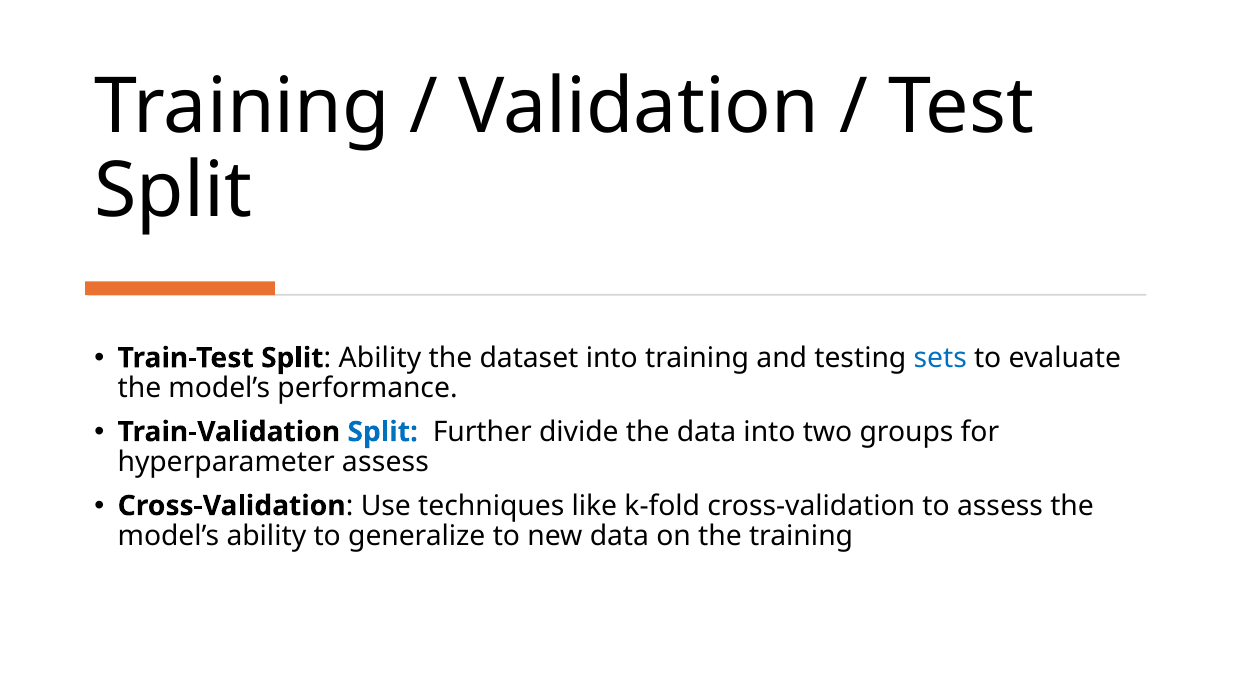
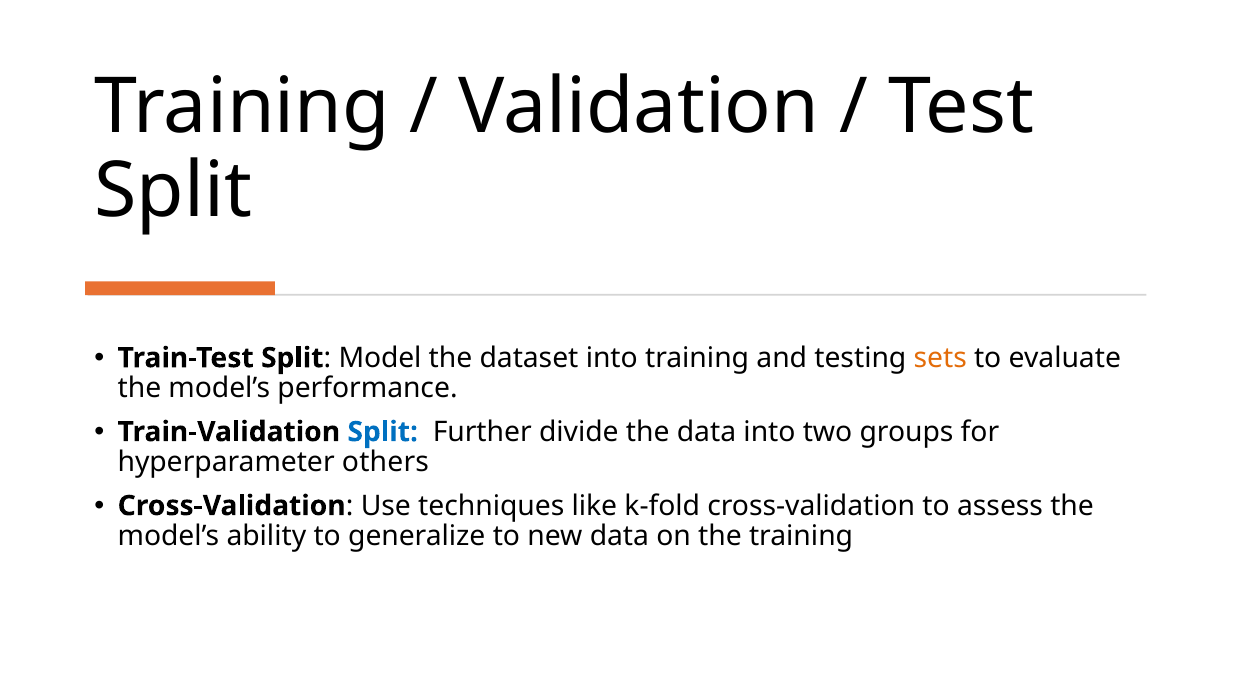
Ability at (380, 358): Ability -> Model
sets colour: blue -> orange
hyperparameter assess: assess -> others
